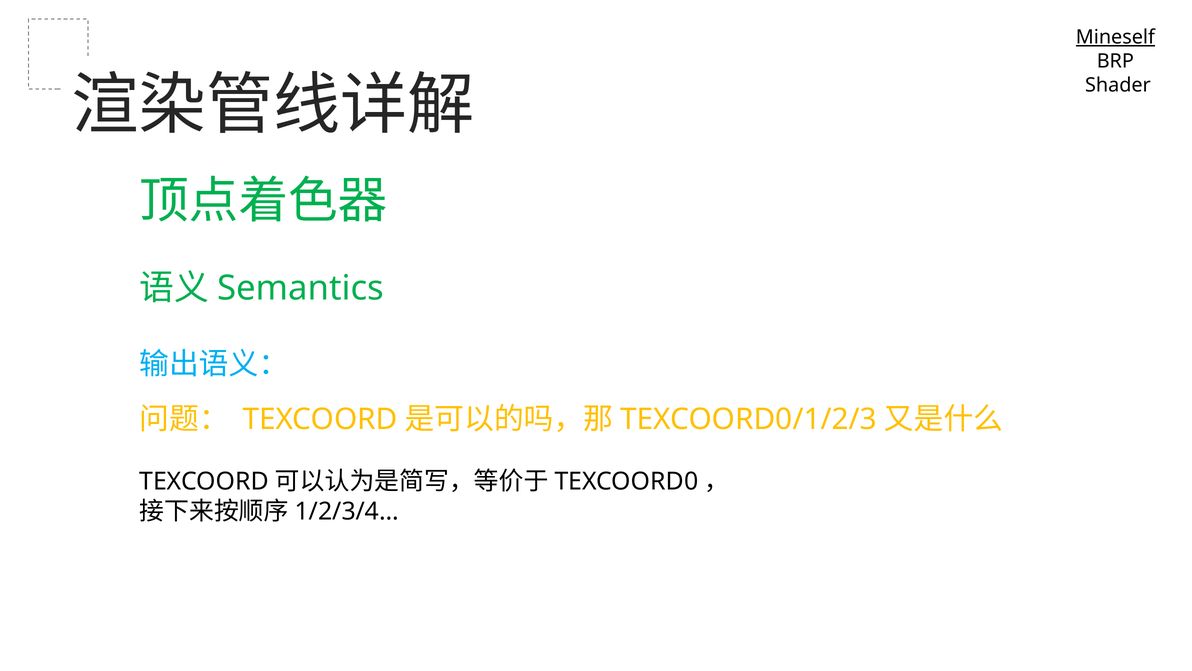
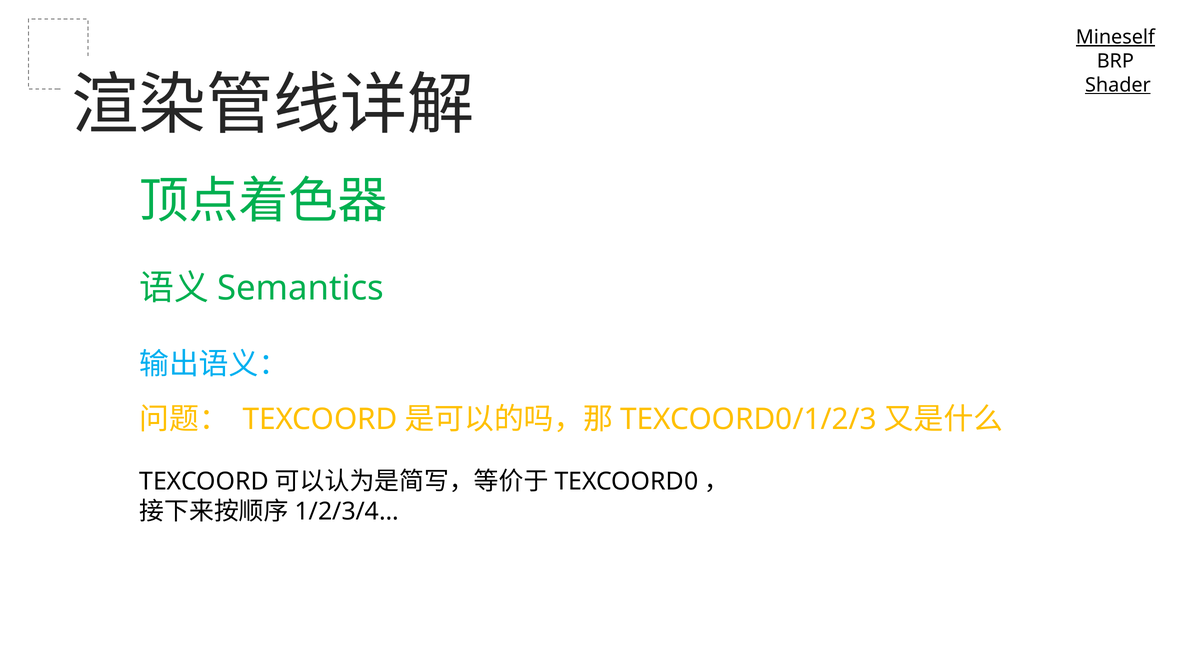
Shader underline: none -> present
